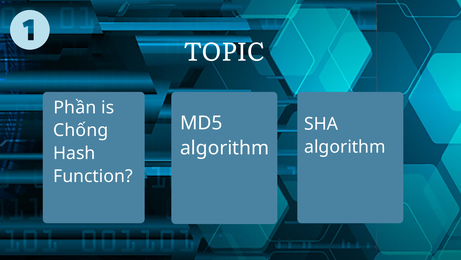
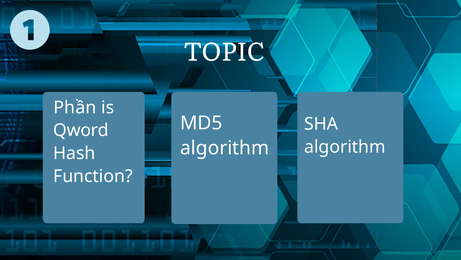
Chống: Chống -> Qword
